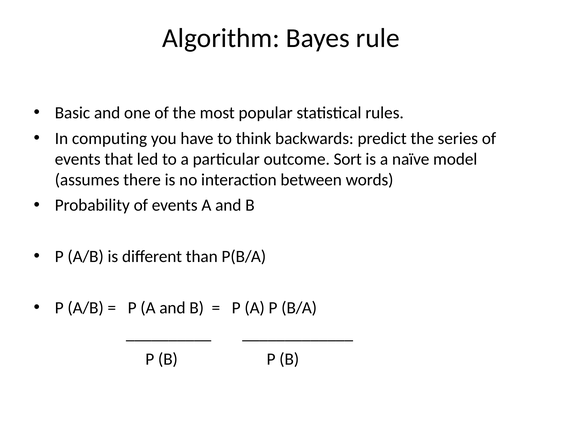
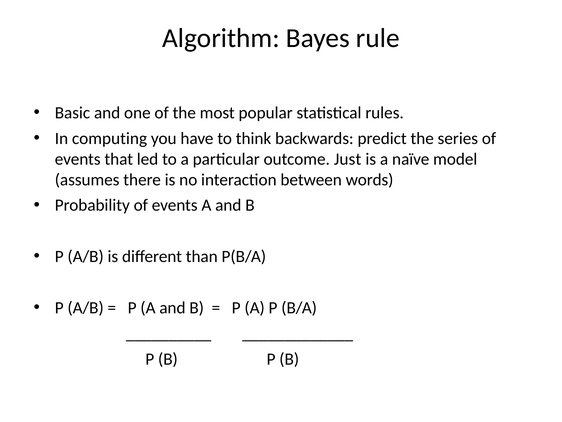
Sort: Sort -> Just
